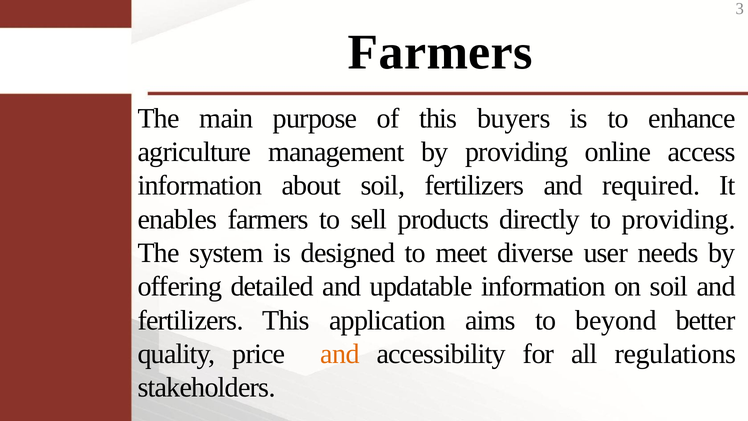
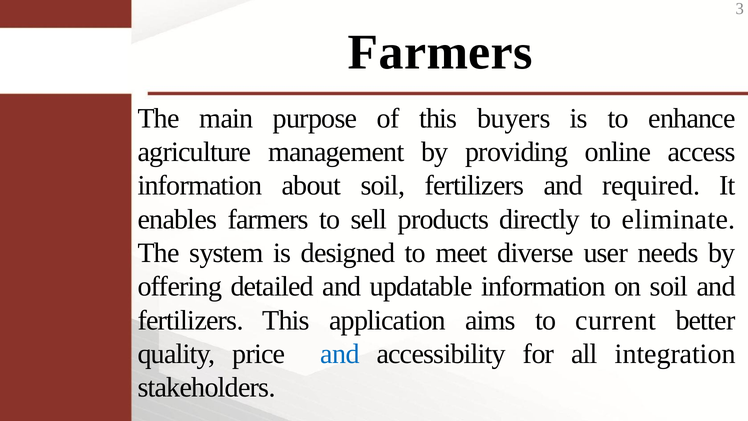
to providing: providing -> eliminate
beyond: beyond -> current
and at (340, 354) colour: orange -> blue
regulations: regulations -> integration
